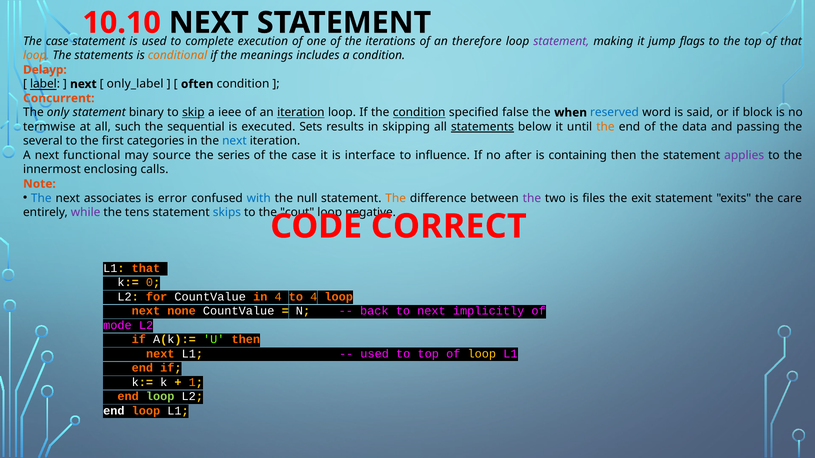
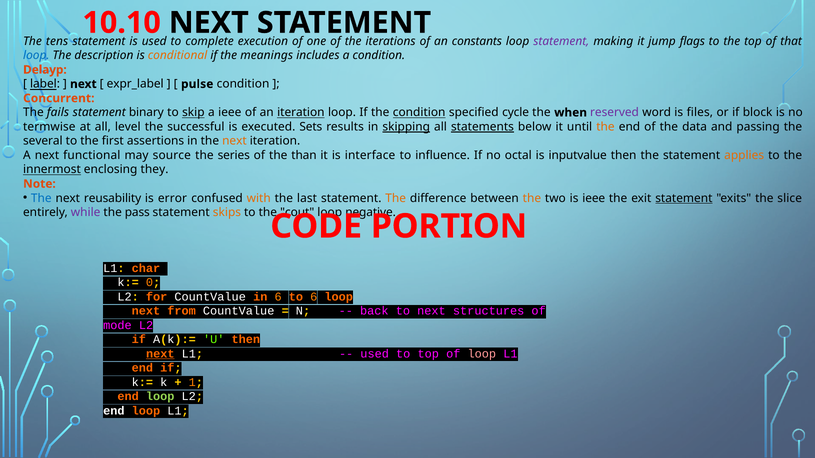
case at (57, 41): case -> tens
therefore: therefore -> constants
loop at (36, 56) colour: orange -> blue
The statements: statements -> description
only_label: only_label -> expr_label
often: often -> pulse
only: only -> fails
false: false -> cycle
reserved colour: blue -> purple
said: said -> files
such: such -> level
sequential: sequential -> successful
skipping underline: none -> present
categories: categories -> assertions
next at (234, 141) colour: blue -> orange
of the case: case -> than
after: after -> octal
containing: containing -> inputvalue
applies colour: purple -> orange
innermost underline: none -> present
calls: calls -> they
associates: associates -> reusability
with colour: blue -> orange
null: null -> last
the at (532, 198) colour: purple -> orange
is files: files -> ieee
statement at (684, 198) underline: none -> present
care: care -> slice
tens: tens -> pass
skips colour: blue -> orange
CORRECT: CORRECT -> PORTION
L1 that: that -> char
in 4: 4 -> 6
to 4: 4 -> 6
none: none -> from
implicitly: implicitly -> structures
next at (160, 354) underline: none -> present
loop at (482, 354) colour: yellow -> pink
